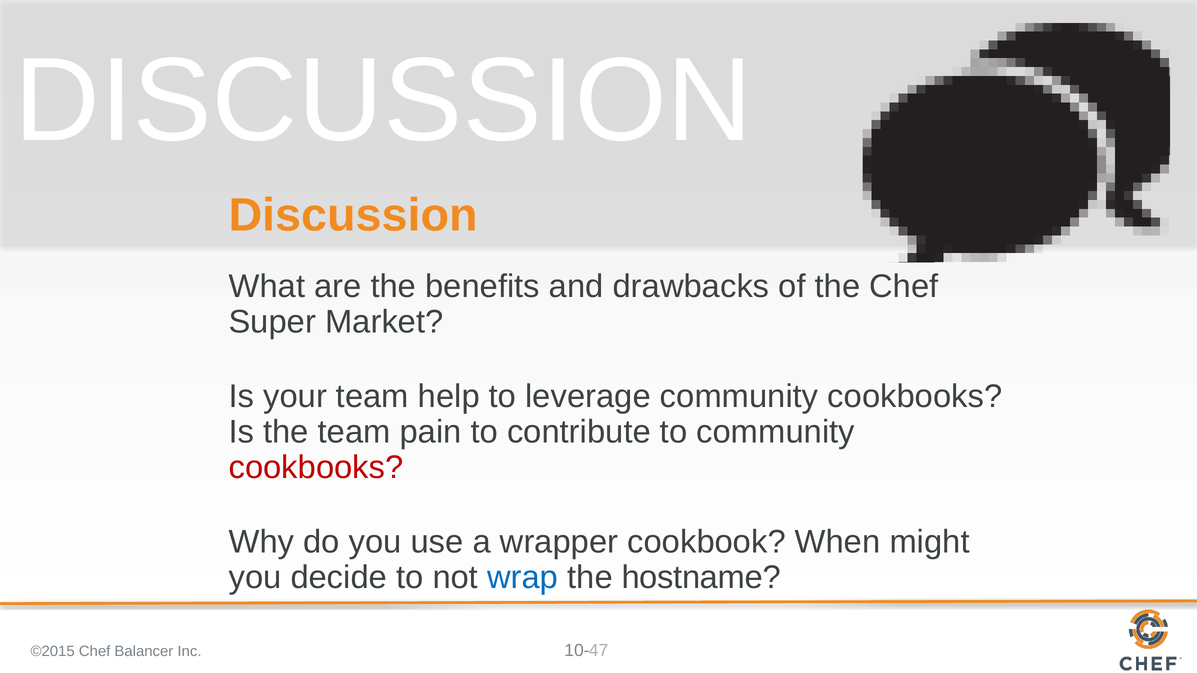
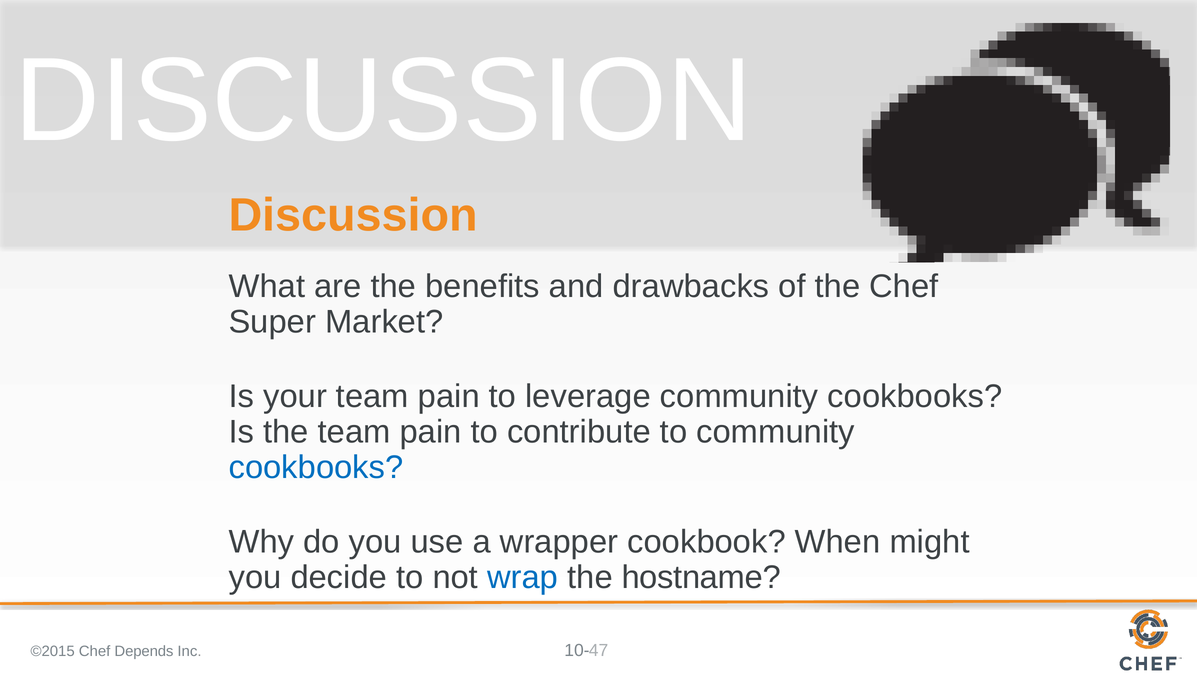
your team help: help -> pain
cookbooks at (316, 467) colour: red -> blue
Balancer: Balancer -> Depends
